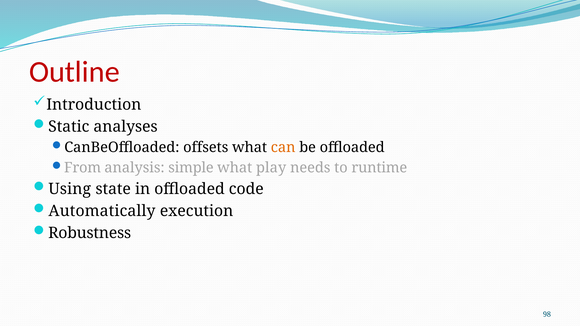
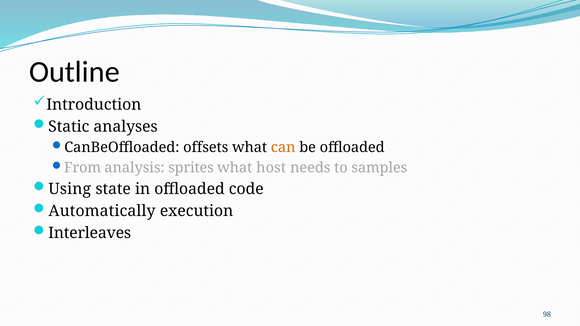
Outline colour: red -> black
simple: simple -> sprites
play: play -> host
runtime: runtime -> samples
Robustness: Robustness -> Interleaves
